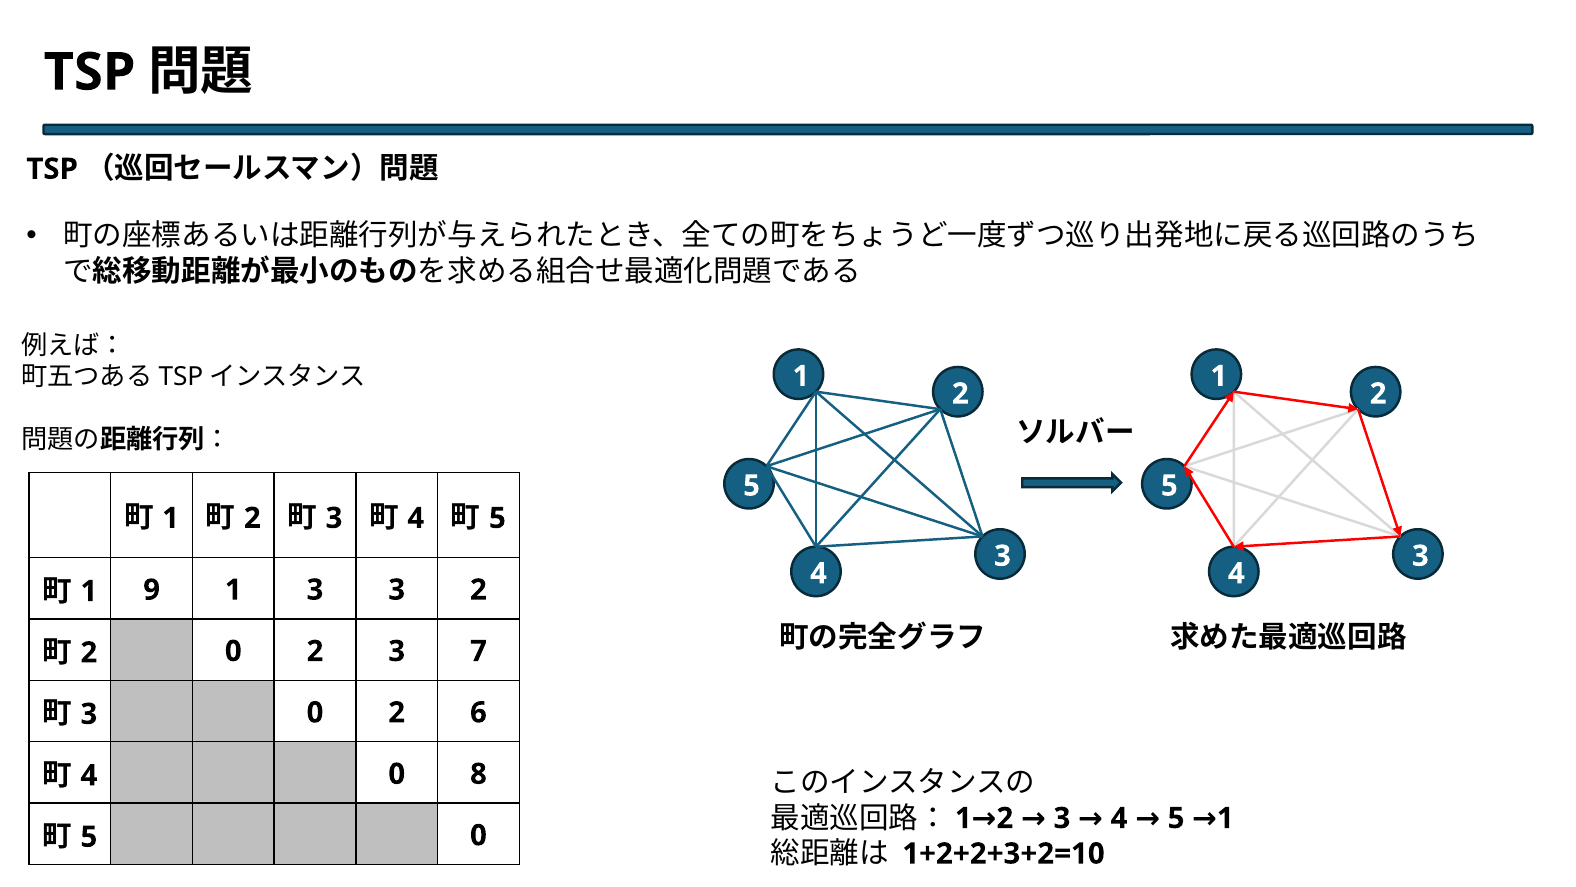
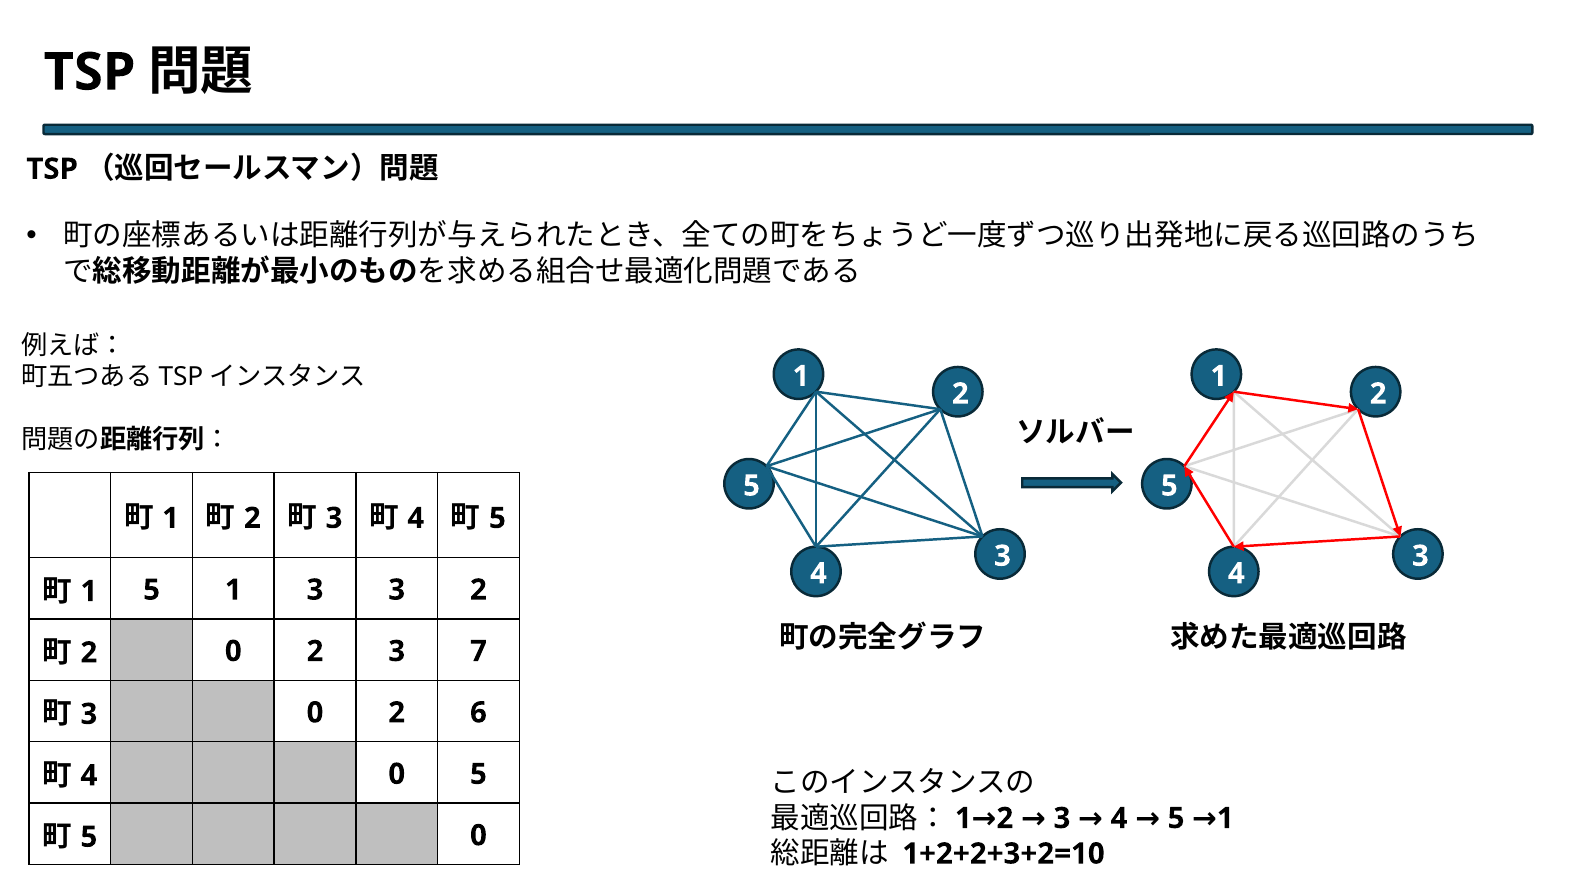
1 9: 9 -> 5
0 8: 8 -> 5
